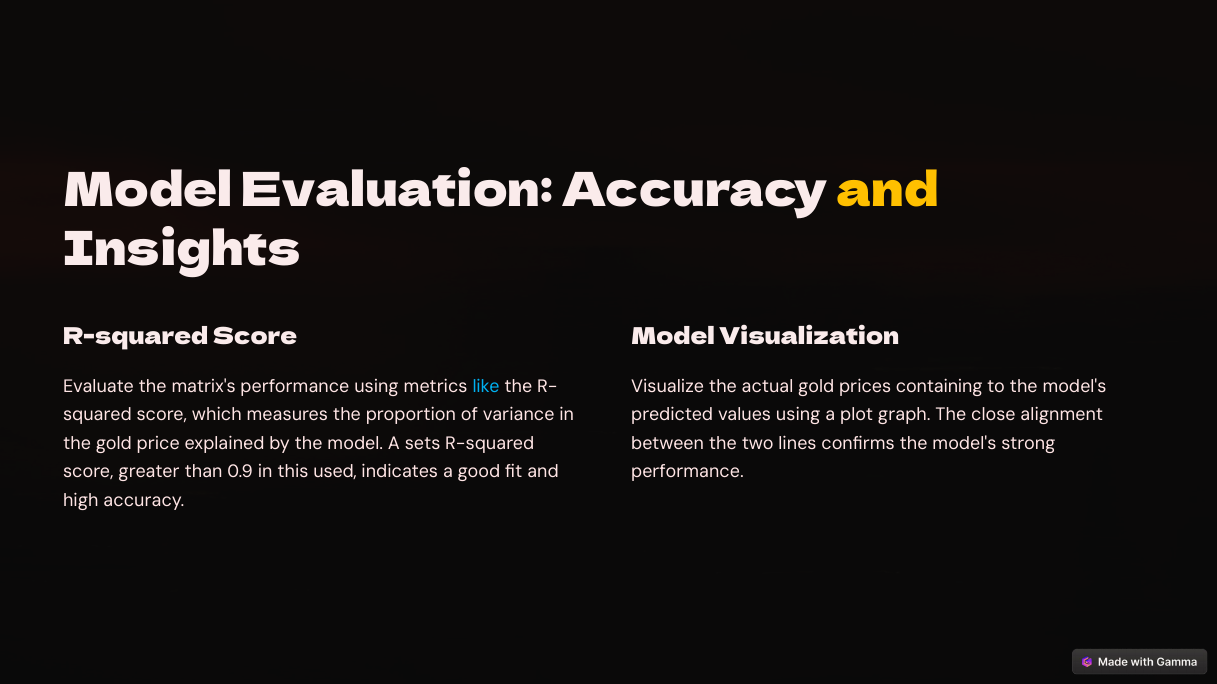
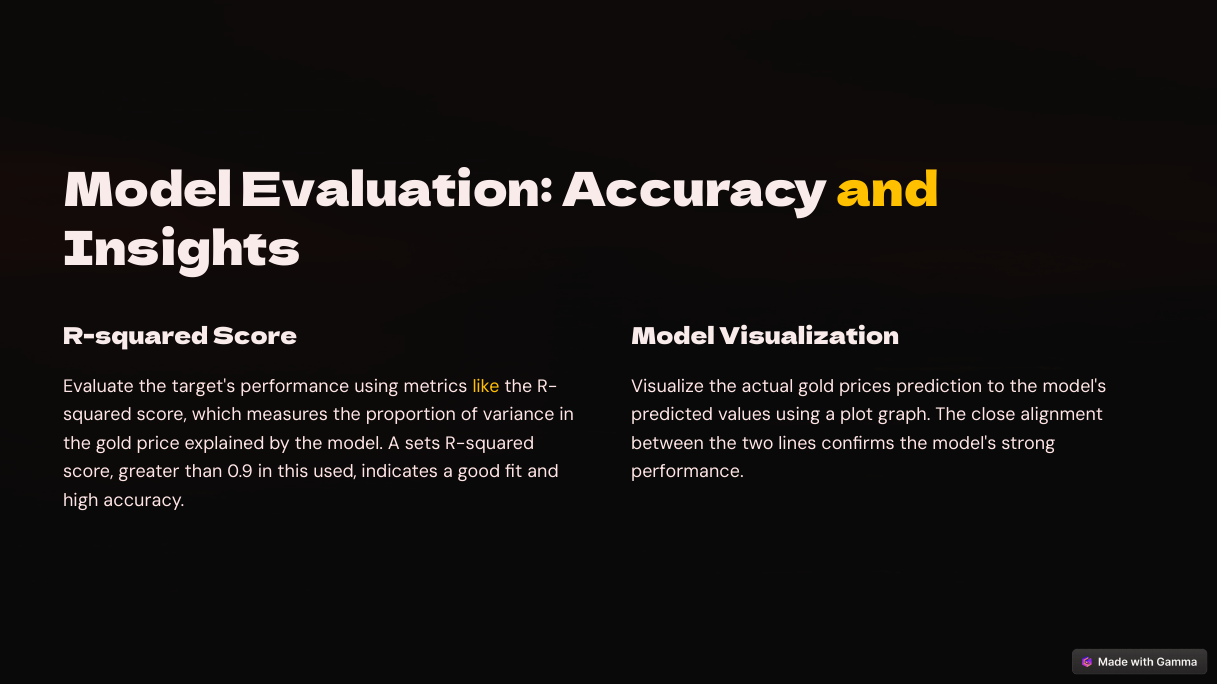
matrix's: matrix's -> target's
like colour: light blue -> yellow
containing: containing -> prediction
